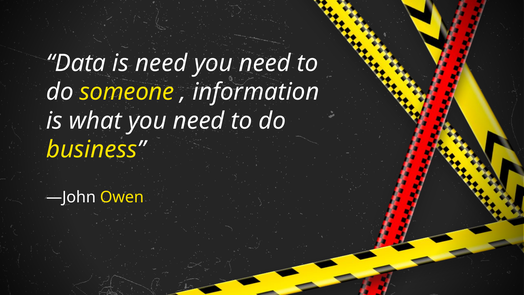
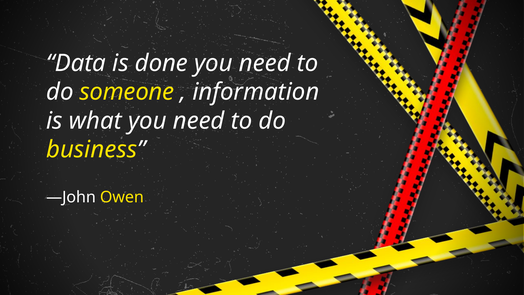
is need: need -> done
